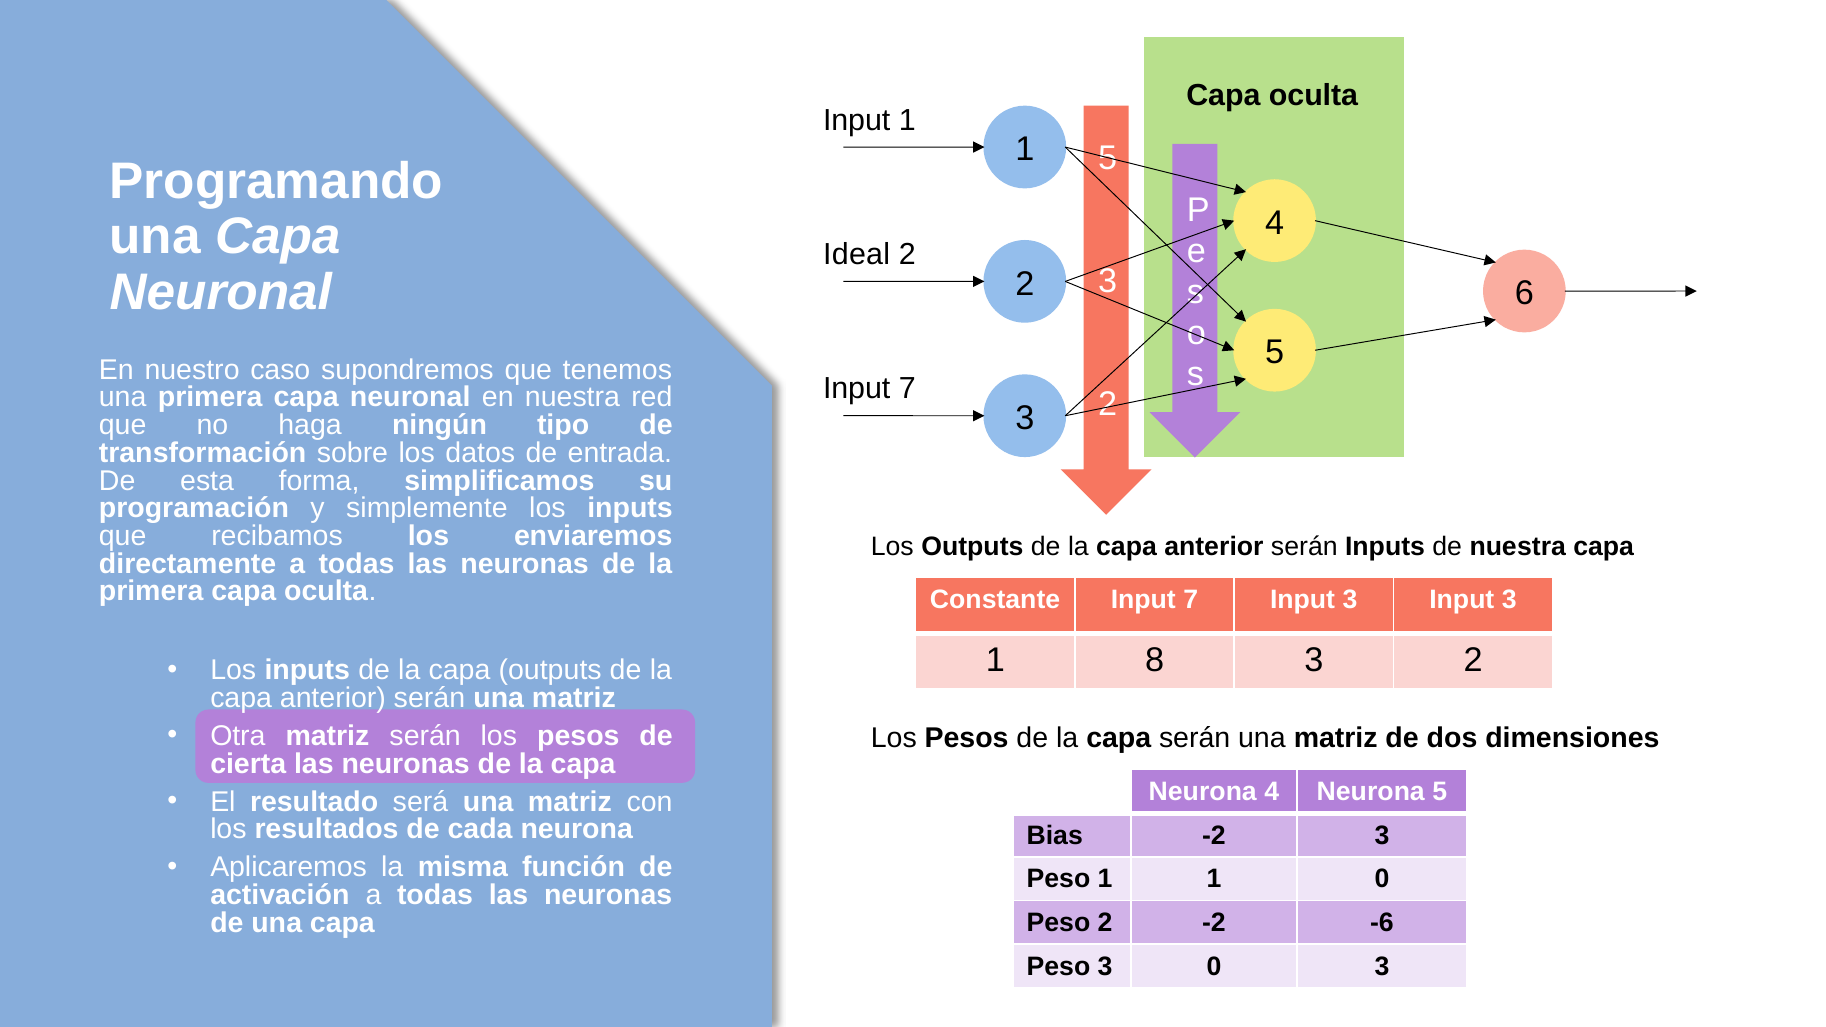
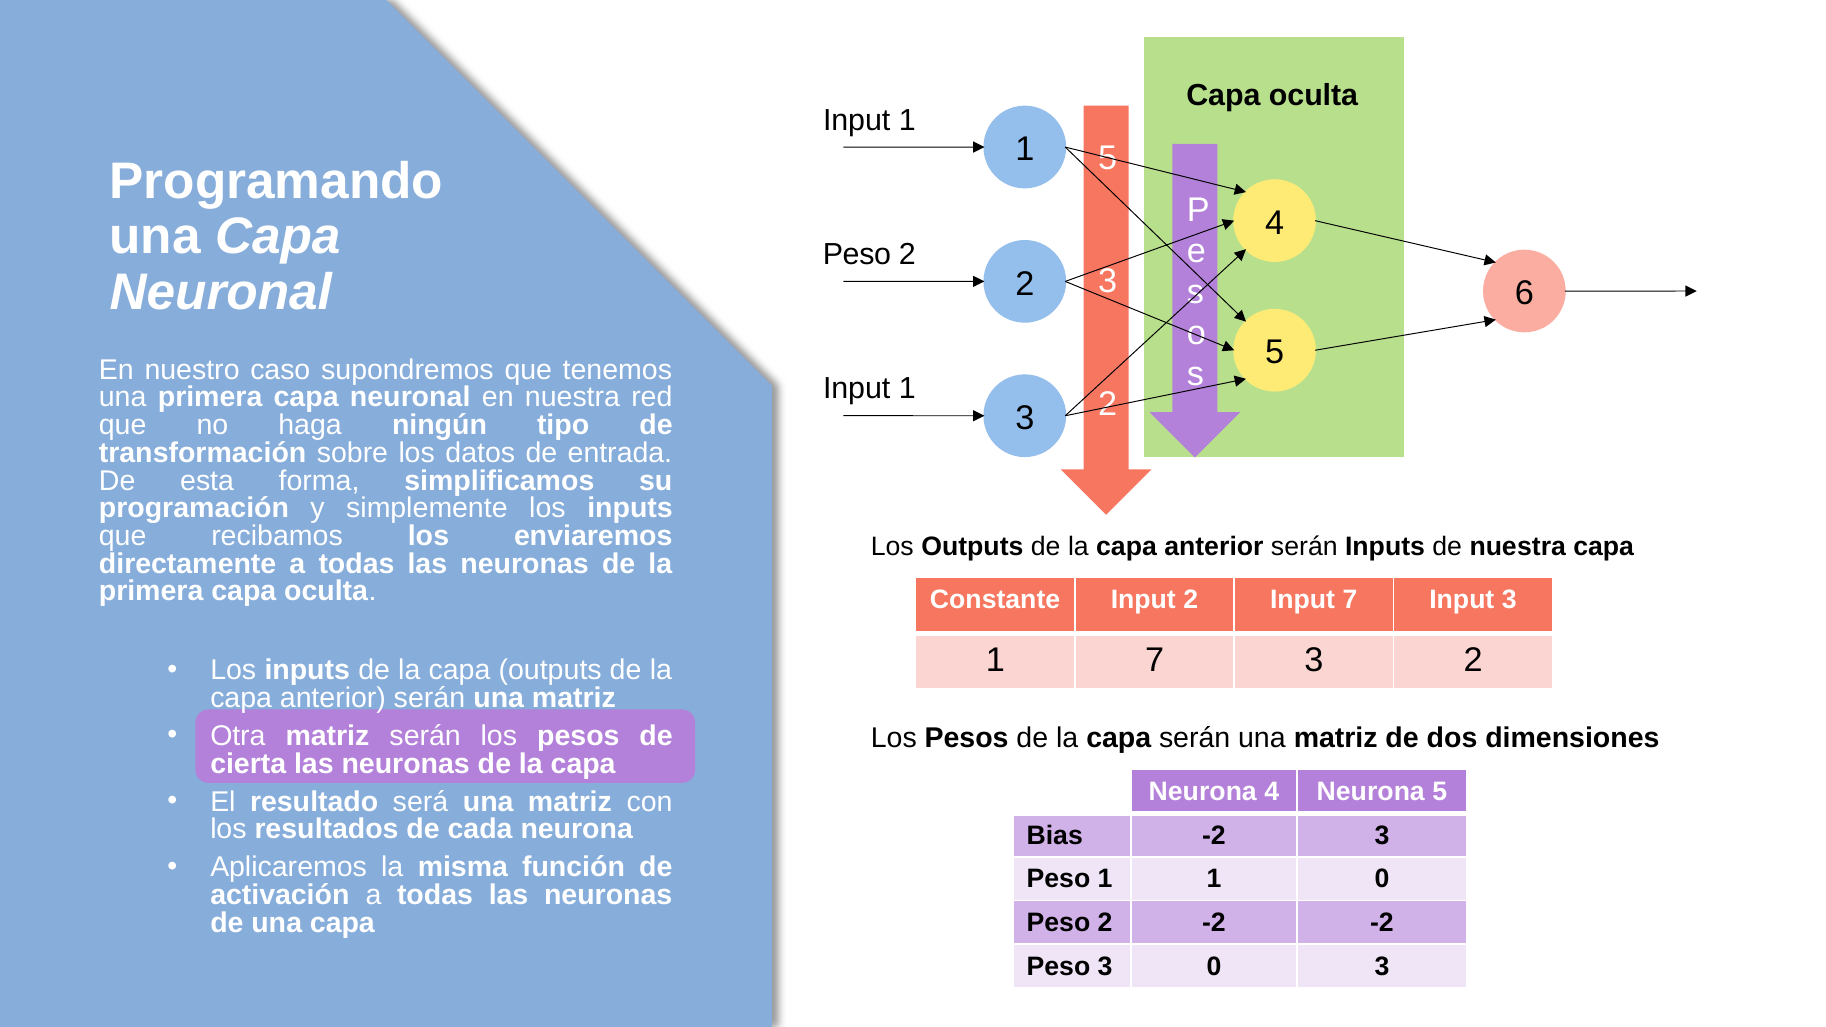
Ideal at (857, 254): Ideal -> Peso
7 at (907, 388): 7 -> 1
Constante Input 7: 7 -> 2
3 at (1350, 600): 3 -> 7
1 8: 8 -> 7
-2 -6: -6 -> -2
